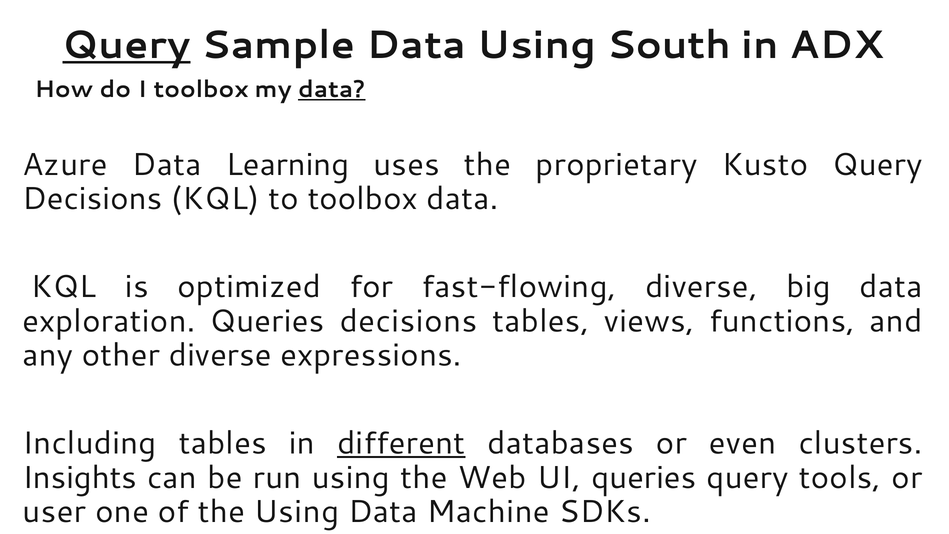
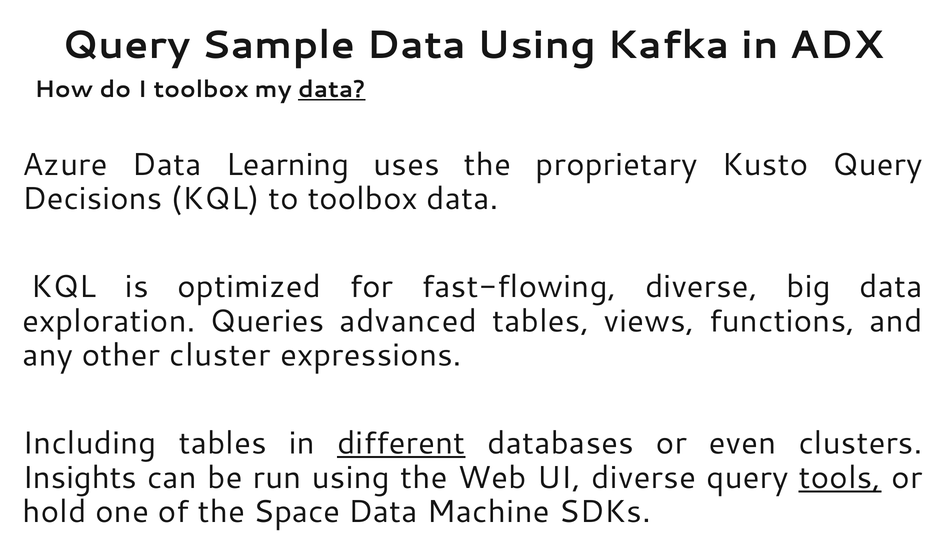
Query at (126, 45) underline: present -> none
South: South -> Kafka
Queries decisions: decisions -> advanced
other diverse: diverse -> cluster
UI queries: queries -> diverse
tools underline: none -> present
user: user -> hold
the Using: Using -> Space
